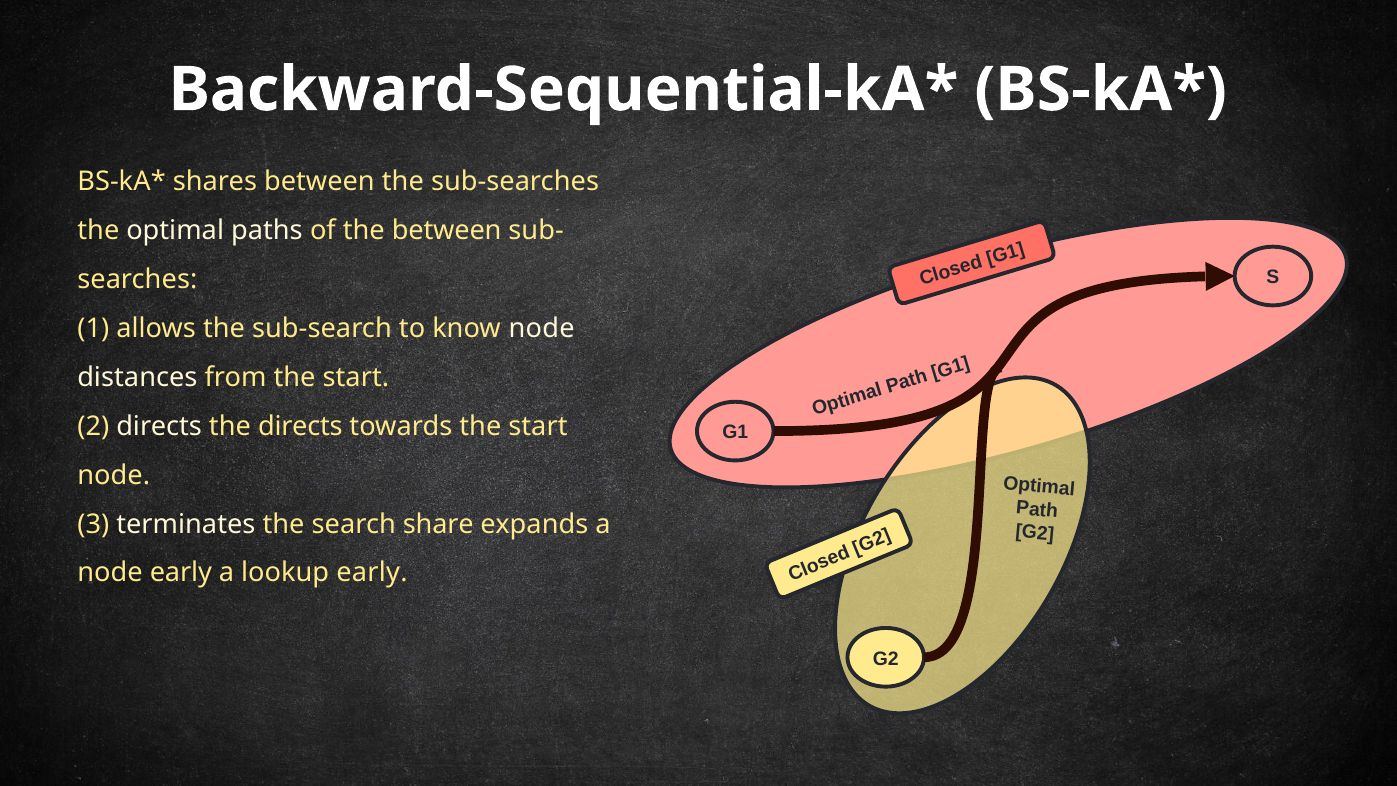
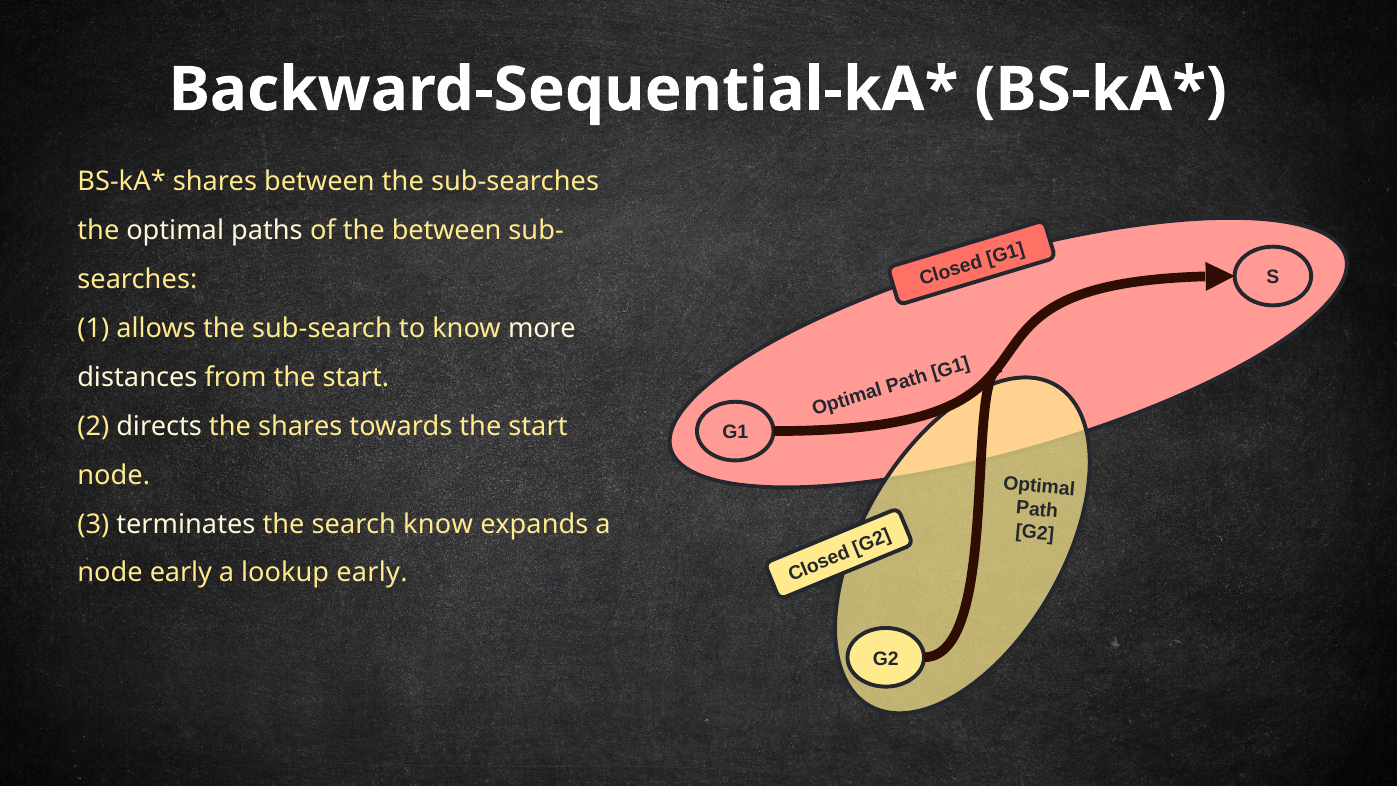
know node: node -> more
the directs: directs -> shares
search share: share -> know
